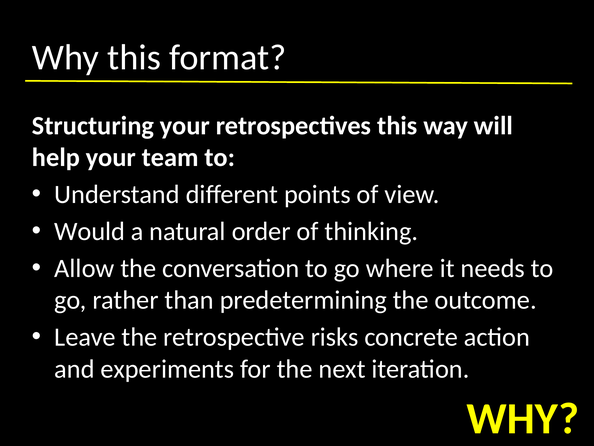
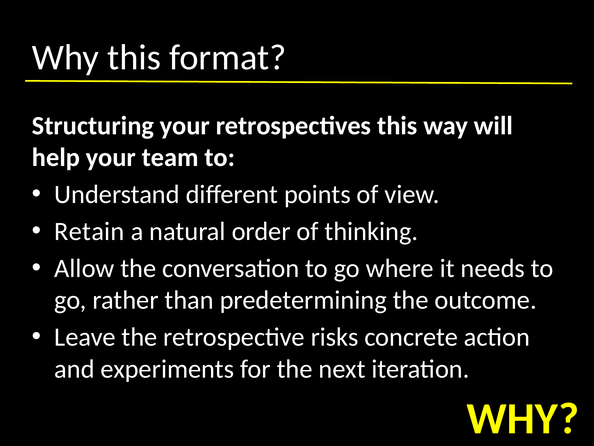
Would: Would -> Retain
